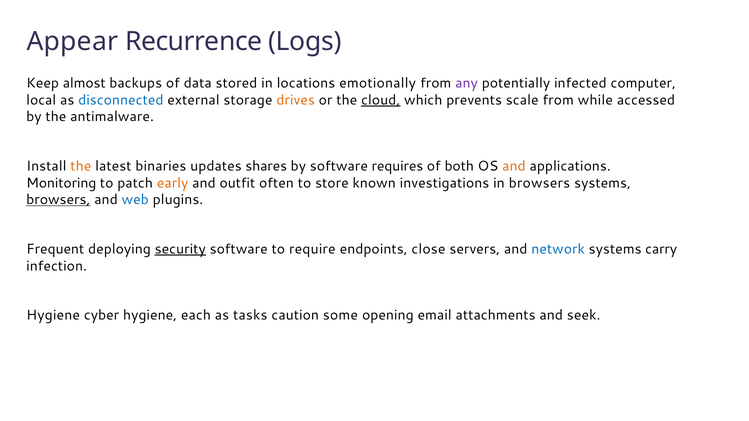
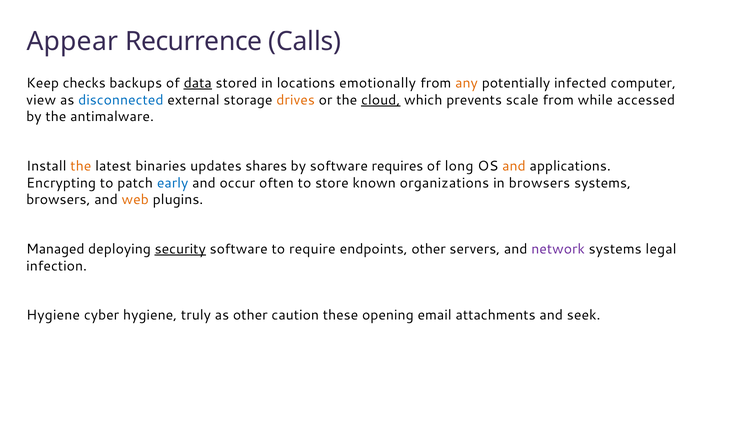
Logs: Logs -> Calls
almost: almost -> checks
data underline: none -> present
any colour: purple -> orange
local: local -> view
both: both -> long
Monitoring: Monitoring -> Encrypting
early colour: orange -> blue
outfit: outfit -> occur
investigations: investigations -> organizations
browsers at (58, 200) underline: present -> none
web colour: blue -> orange
Frequent: Frequent -> Managed
endpoints close: close -> other
network colour: blue -> purple
carry: carry -> legal
each: each -> truly
as tasks: tasks -> other
some: some -> these
